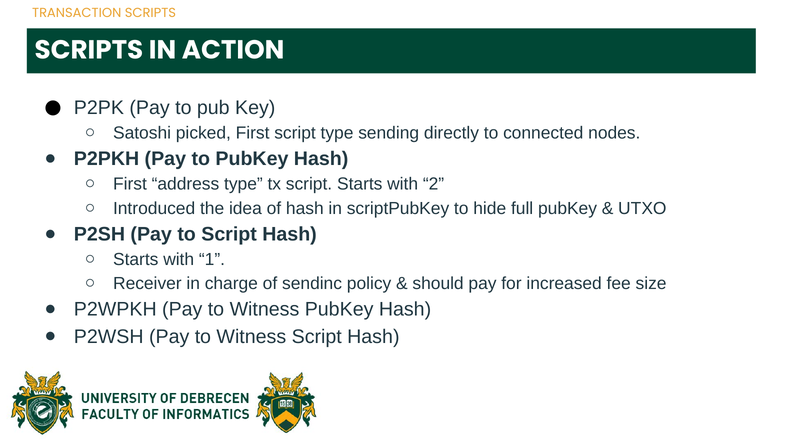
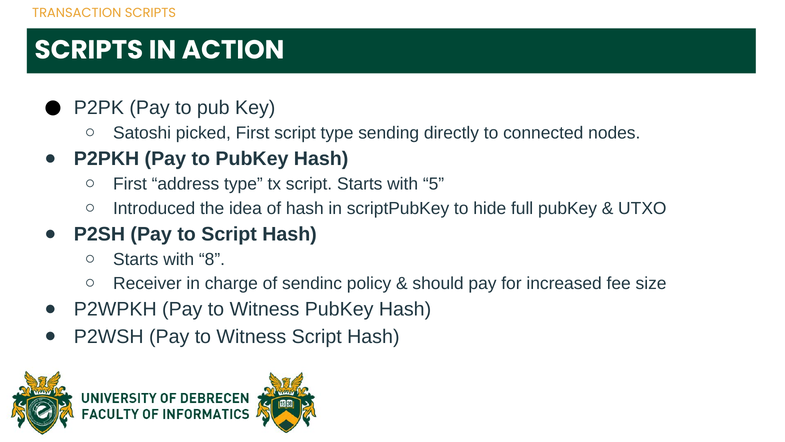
2: 2 -> 5
1: 1 -> 8
